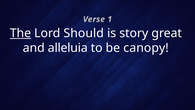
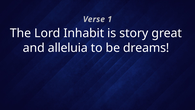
The underline: present -> none
Should: Should -> Inhabit
canopy: canopy -> dreams
